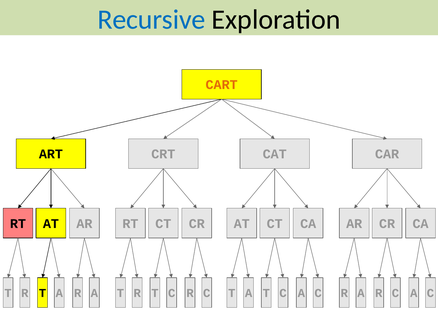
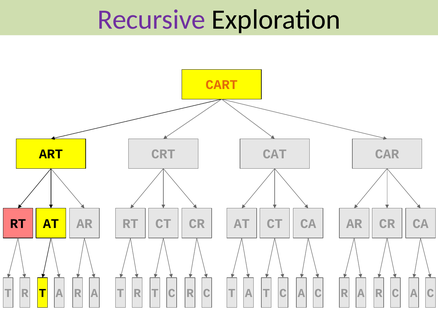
Recursive colour: blue -> purple
